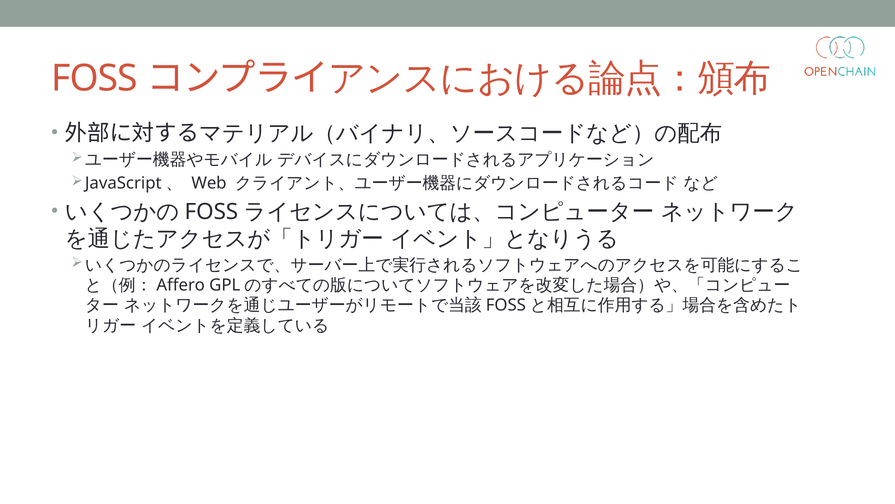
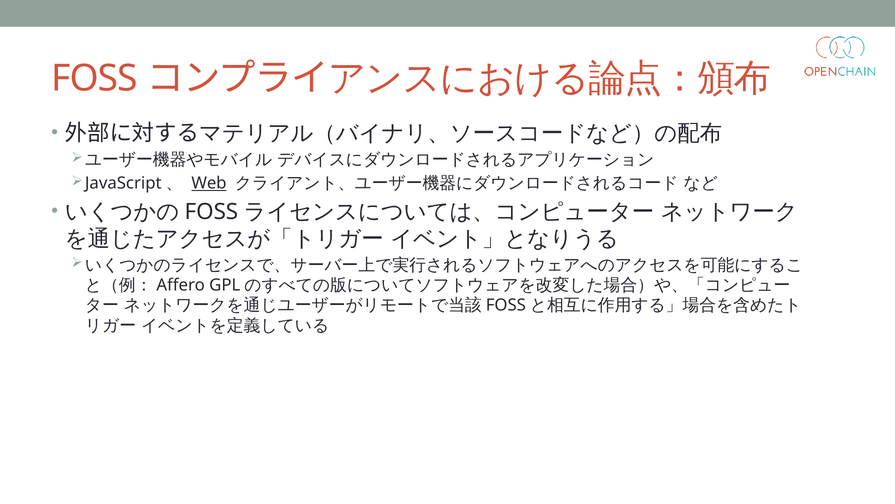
Web underline: none -> present
